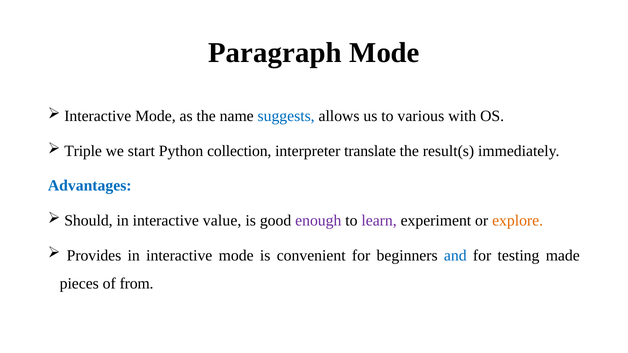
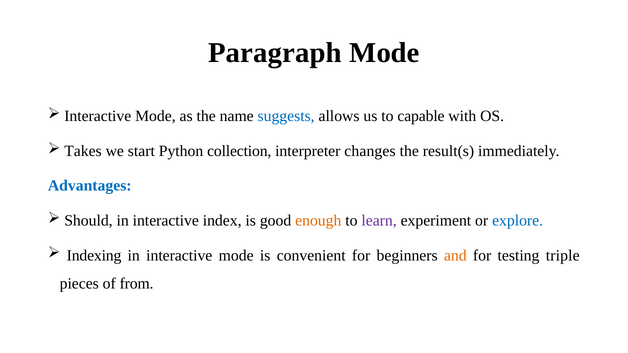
various: various -> capable
Triple: Triple -> Takes
translate: translate -> changes
value: value -> index
enough colour: purple -> orange
explore colour: orange -> blue
Provides: Provides -> Indexing
and colour: blue -> orange
made: made -> triple
